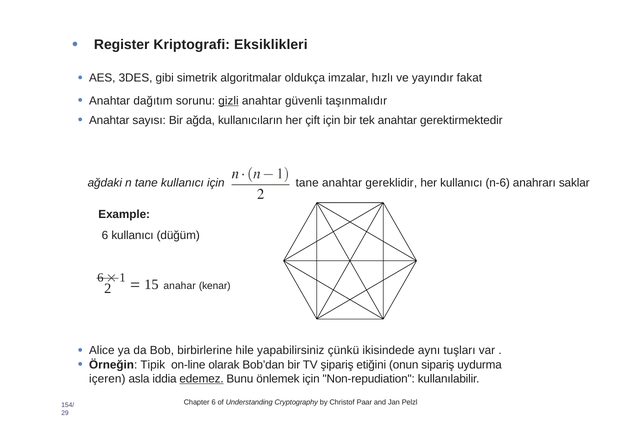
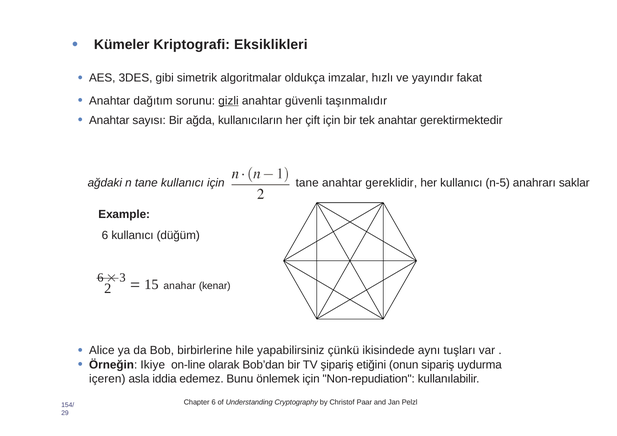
Register: Register -> Kümeler
n-6: n-6 -> n-5
1: 1 -> 3
Tipik: Tipik -> Ikiye
edemez underline: present -> none
